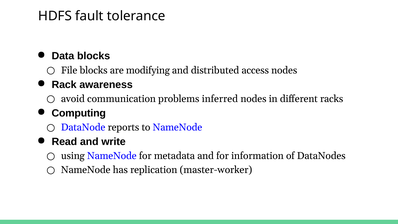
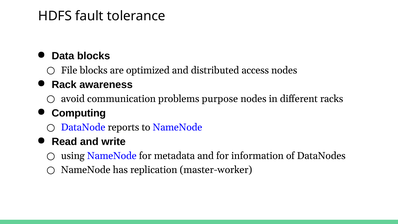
modifying: modifying -> optimized
inferred: inferred -> purpose
